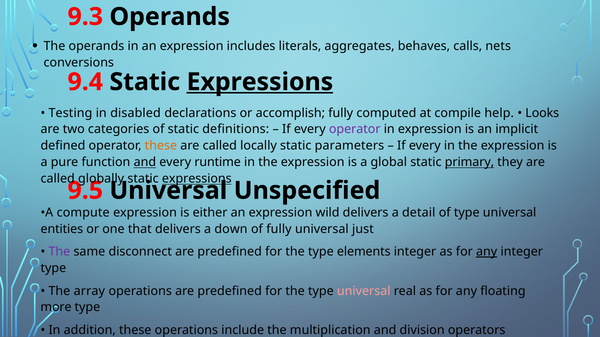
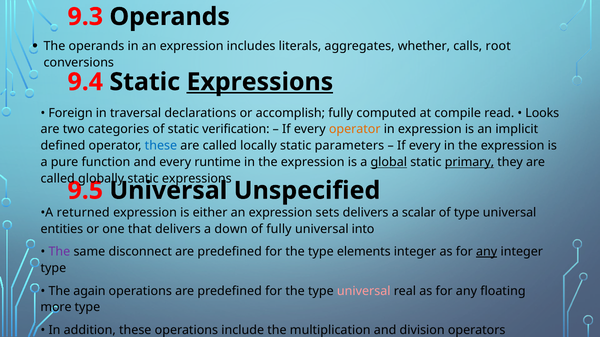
behaves: behaves -> whether
nets: nets -> root
Testing: Testing -> Foreign
disabled: disabled -> traversal
help: help -> read
definitions: definitions -> verification
operator at (355, 130) colour: purple -> orange
these at (161, 146) colour: orange -> blue
and at (145, 163) underline: present -> none
global underline: none -> present
expressions at (197, 179) underline: present -> none
compute: compute -> returned
wild: wild -> sets
detail: detail -> scalar
just: just -> into
array: array -> again
